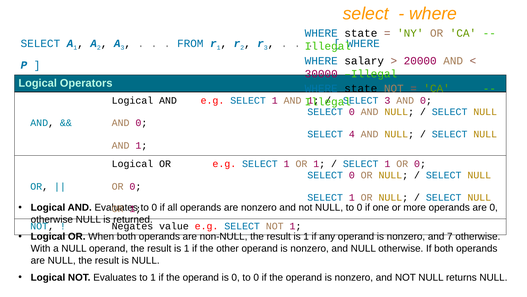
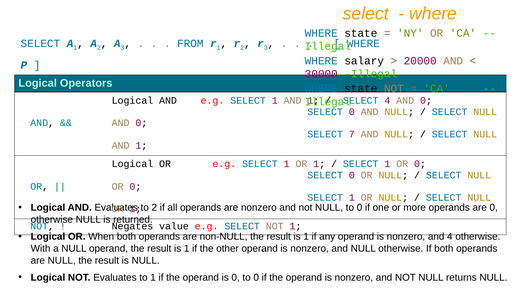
SELECT 3: 3 -> 4
4: 4 -> 7
0 at (154, 207): 0 -> 2
and 7: 7 -> 4
